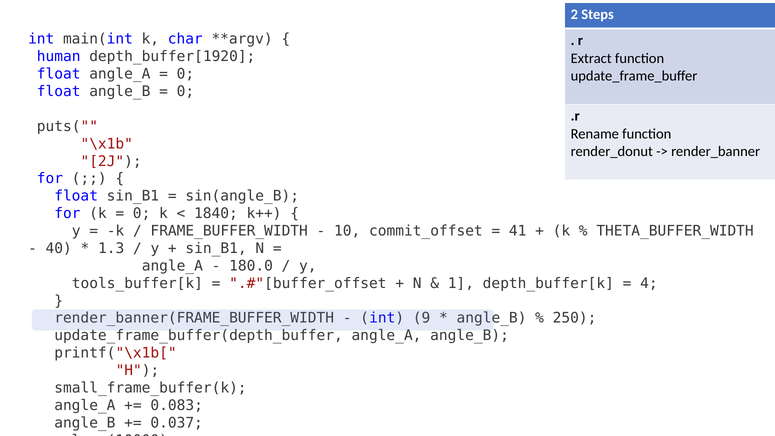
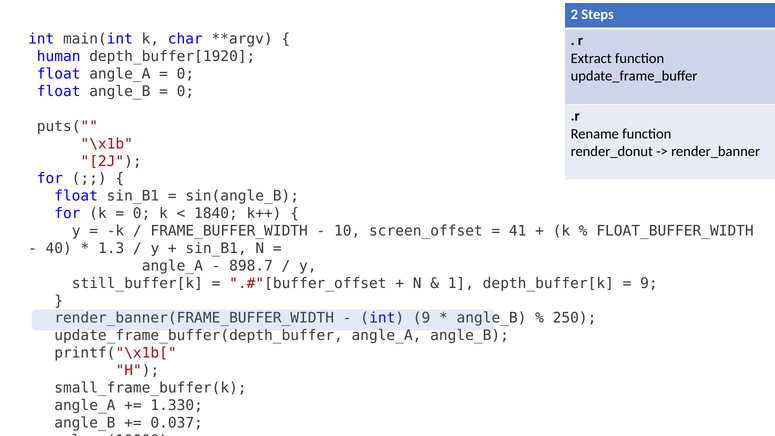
commit_offset: commit_offset -> screen_offset
THETA_BUFFER_WIDTH: THETA_BUFFER_WIDTH -> FLOAT_BUFFER_WIDTH
180.0: 180.0 -> 898.7
tools_buffer[k: tools_buffer[k -> still_buffer[k
4 at (649, 283): 4 -> 9
0.083: 0.083 -> 1.330
